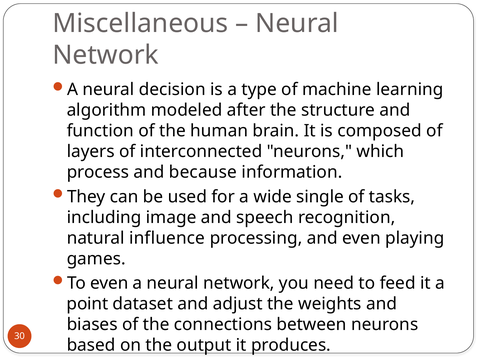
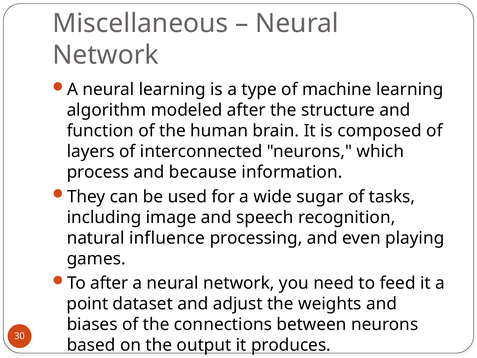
neural decision: decision -> learning
single: single -> sugar
To even: even -> after
